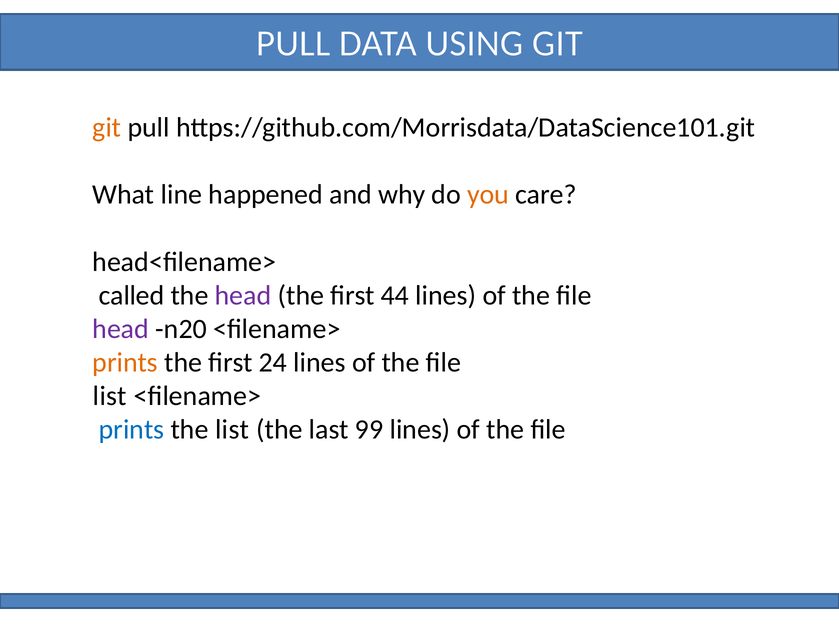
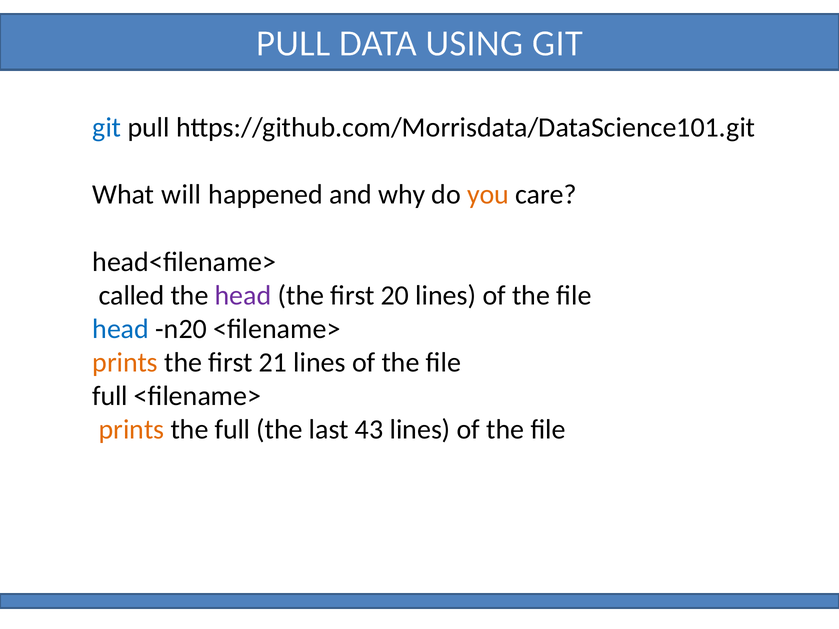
git at (107, 128) colour: orange -> blue
line: line -> will
44: 44 -> 20
head at (121, 329) colour: purple -> blue
24: 24 -> 21
list at (110, 396): list -> full
prints at (131, 430) colour: blue -> orange
the list: list -> full
99: 99 -> 43
